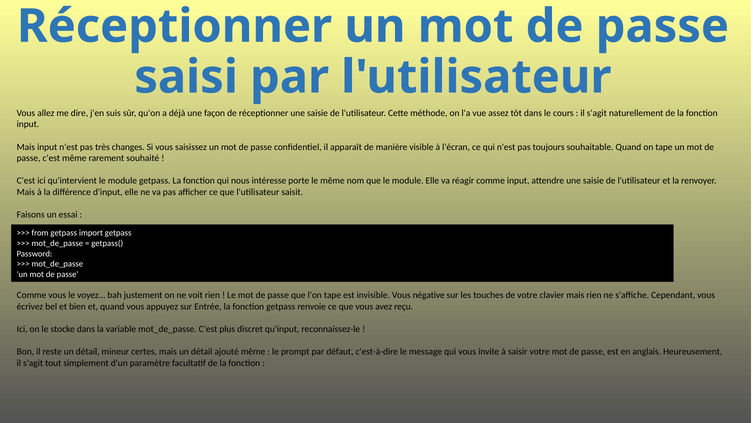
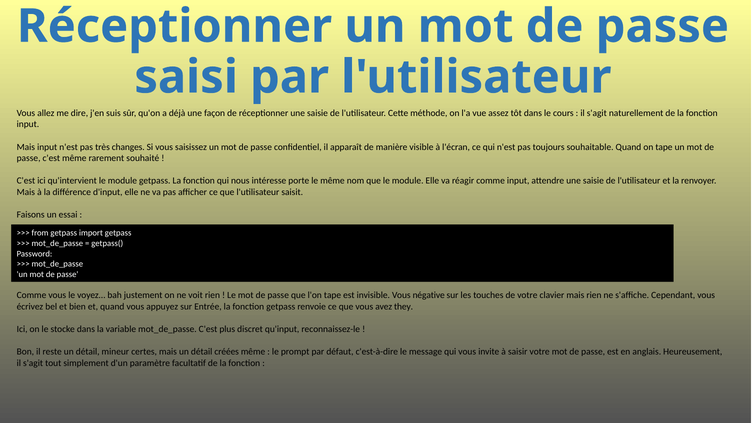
reçu: reçu -> they
ajouté: ajouté -> créées
